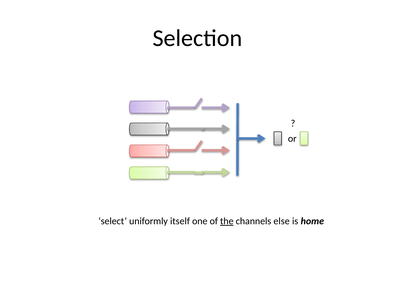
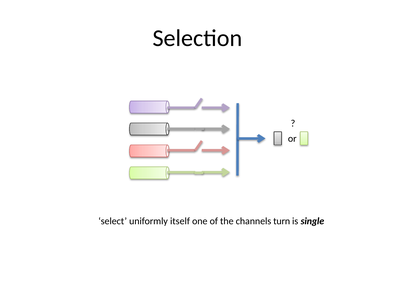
the underline: present -> none
else: else -> turn
home: home -> single
